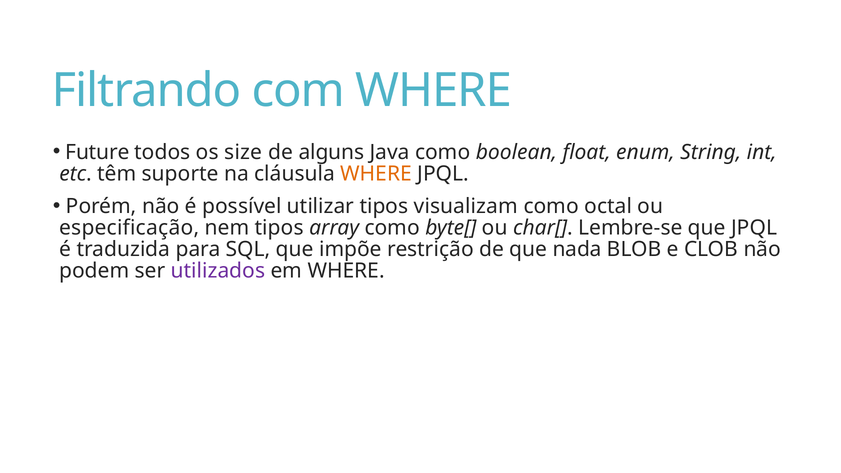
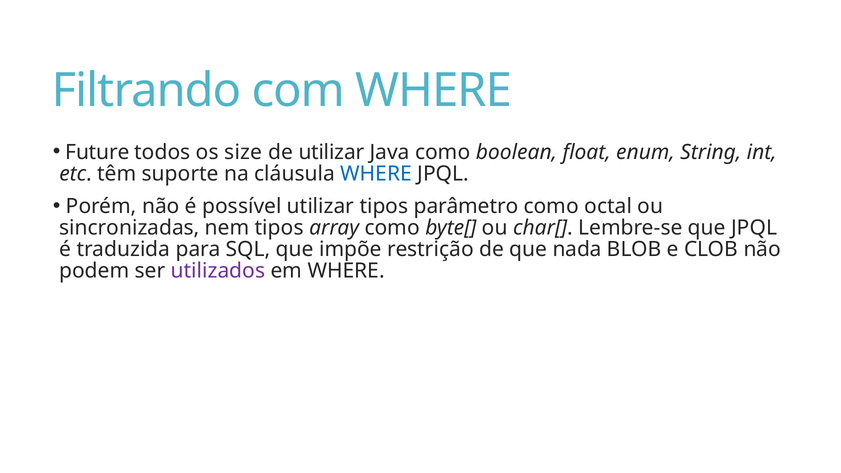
de alguns: alguns -> utilizar
WHERE at (376, 174) colour: orange -> blue
visualizam: visualizam -> parâmetro
especificação: especificação -> sincronizadas
